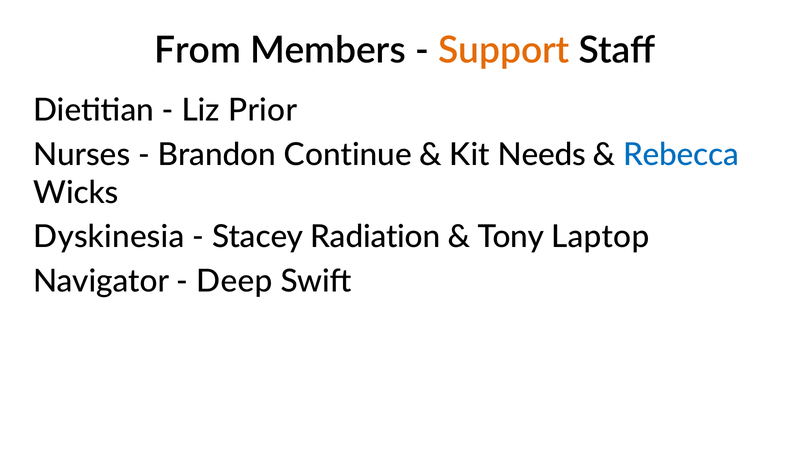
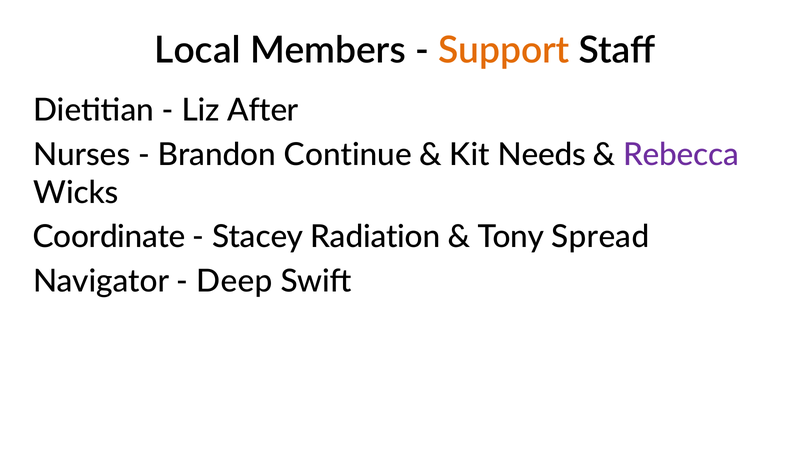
From: From -> Local
Prior: Prior -> After
Rebecca colour: blue -> purple
Dyskinesia: Dyskinesia -> Coordinate
Laptop: Laptop -> Spread
